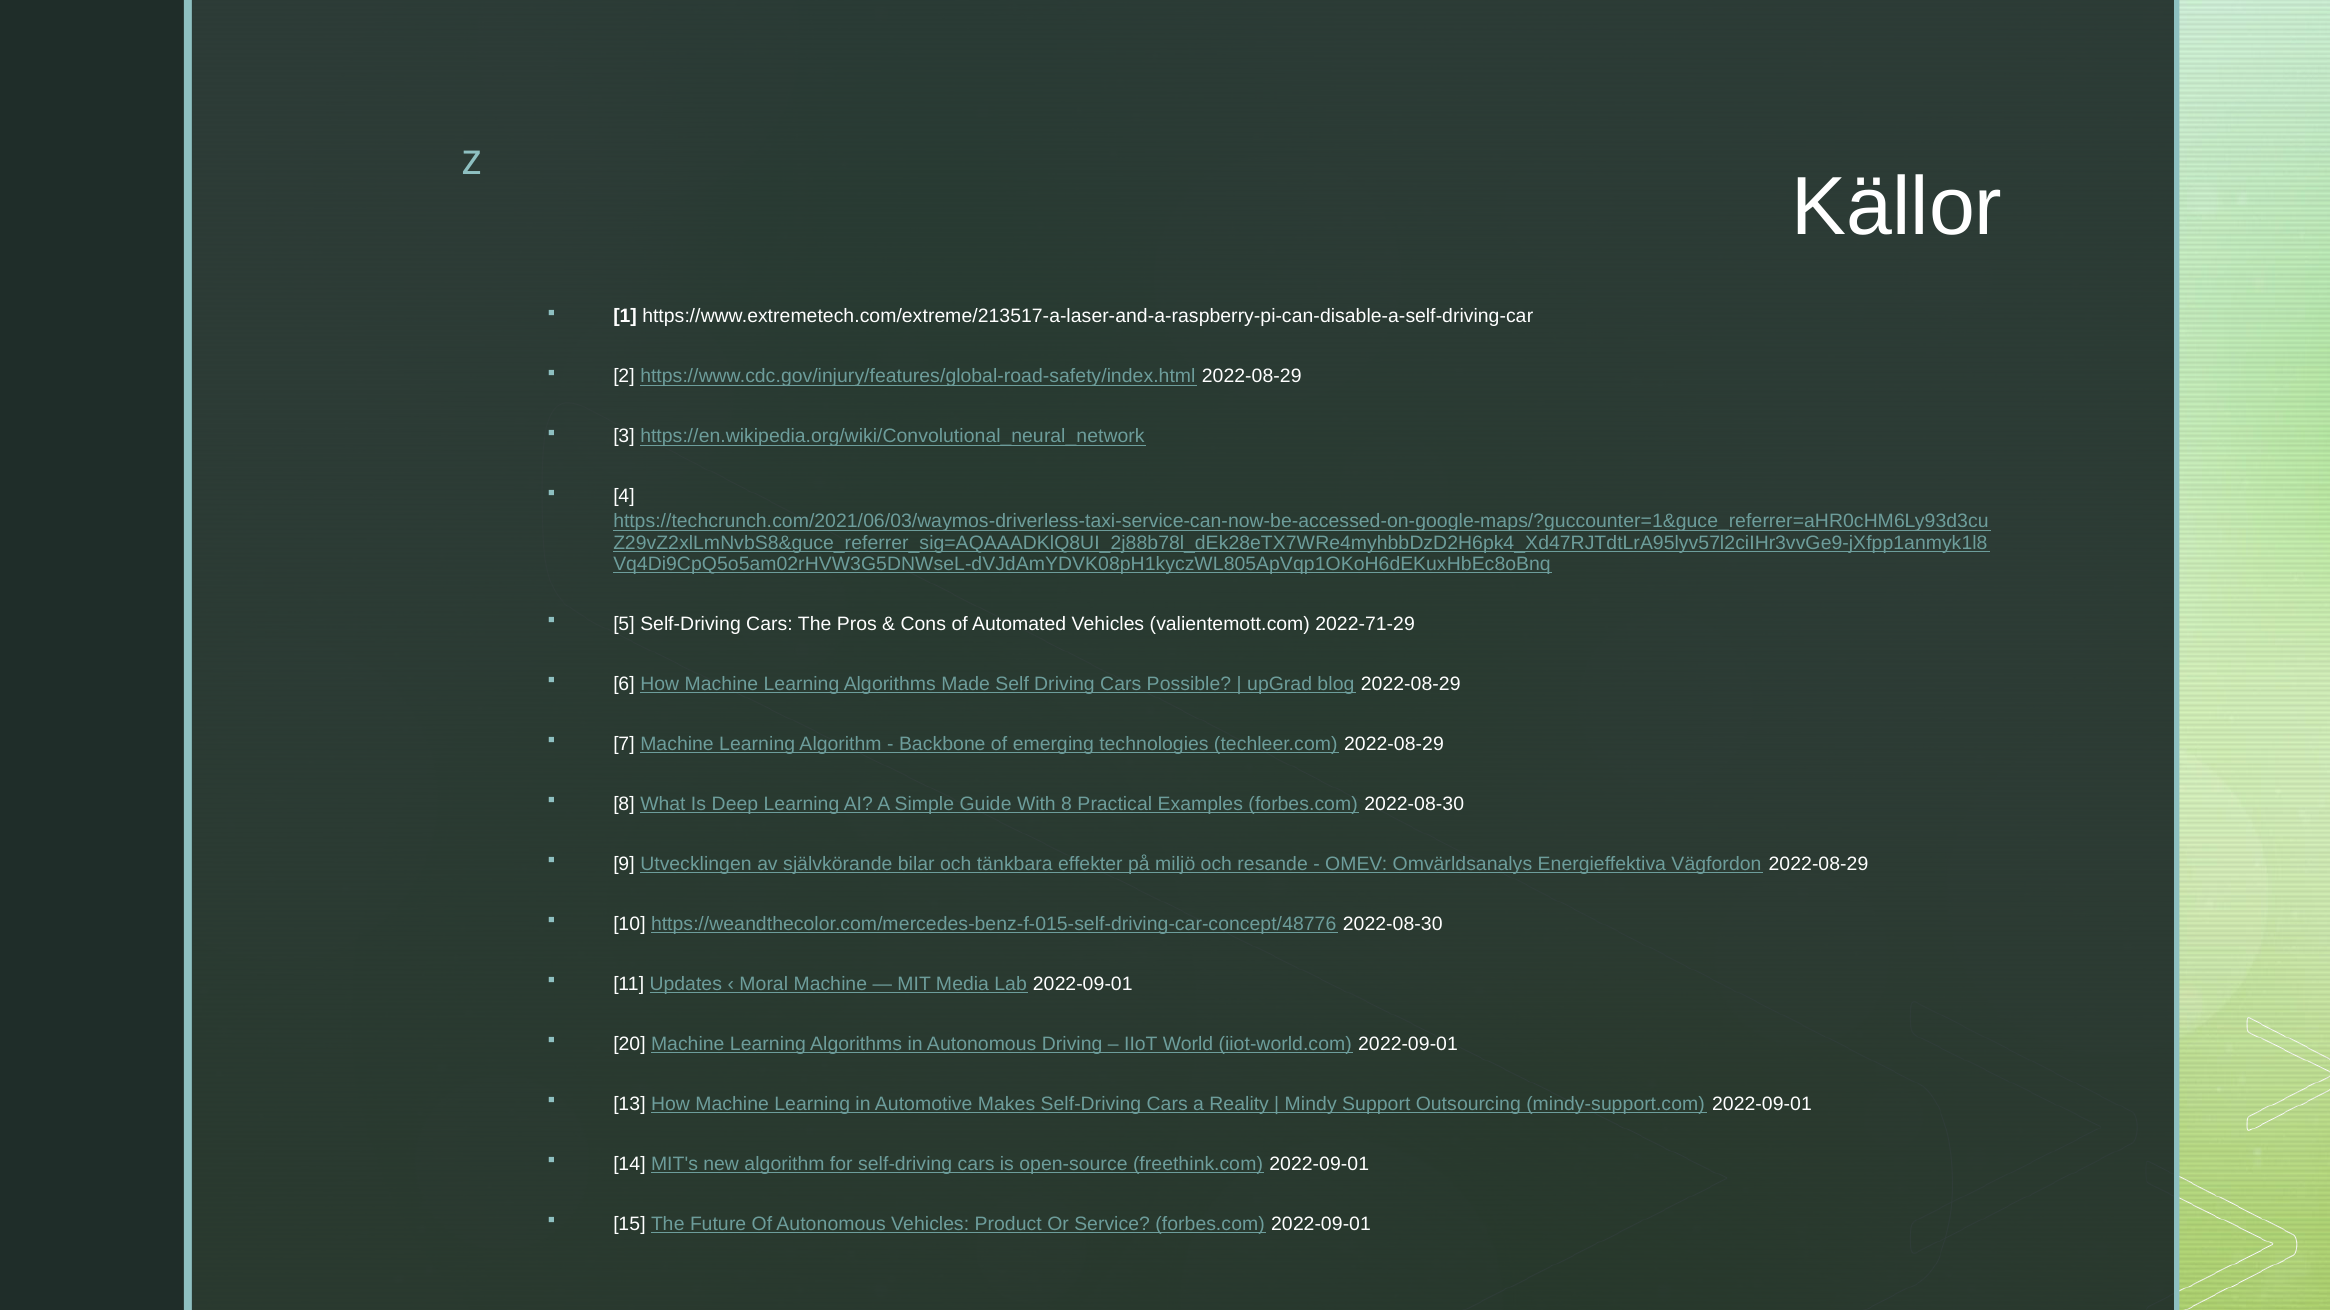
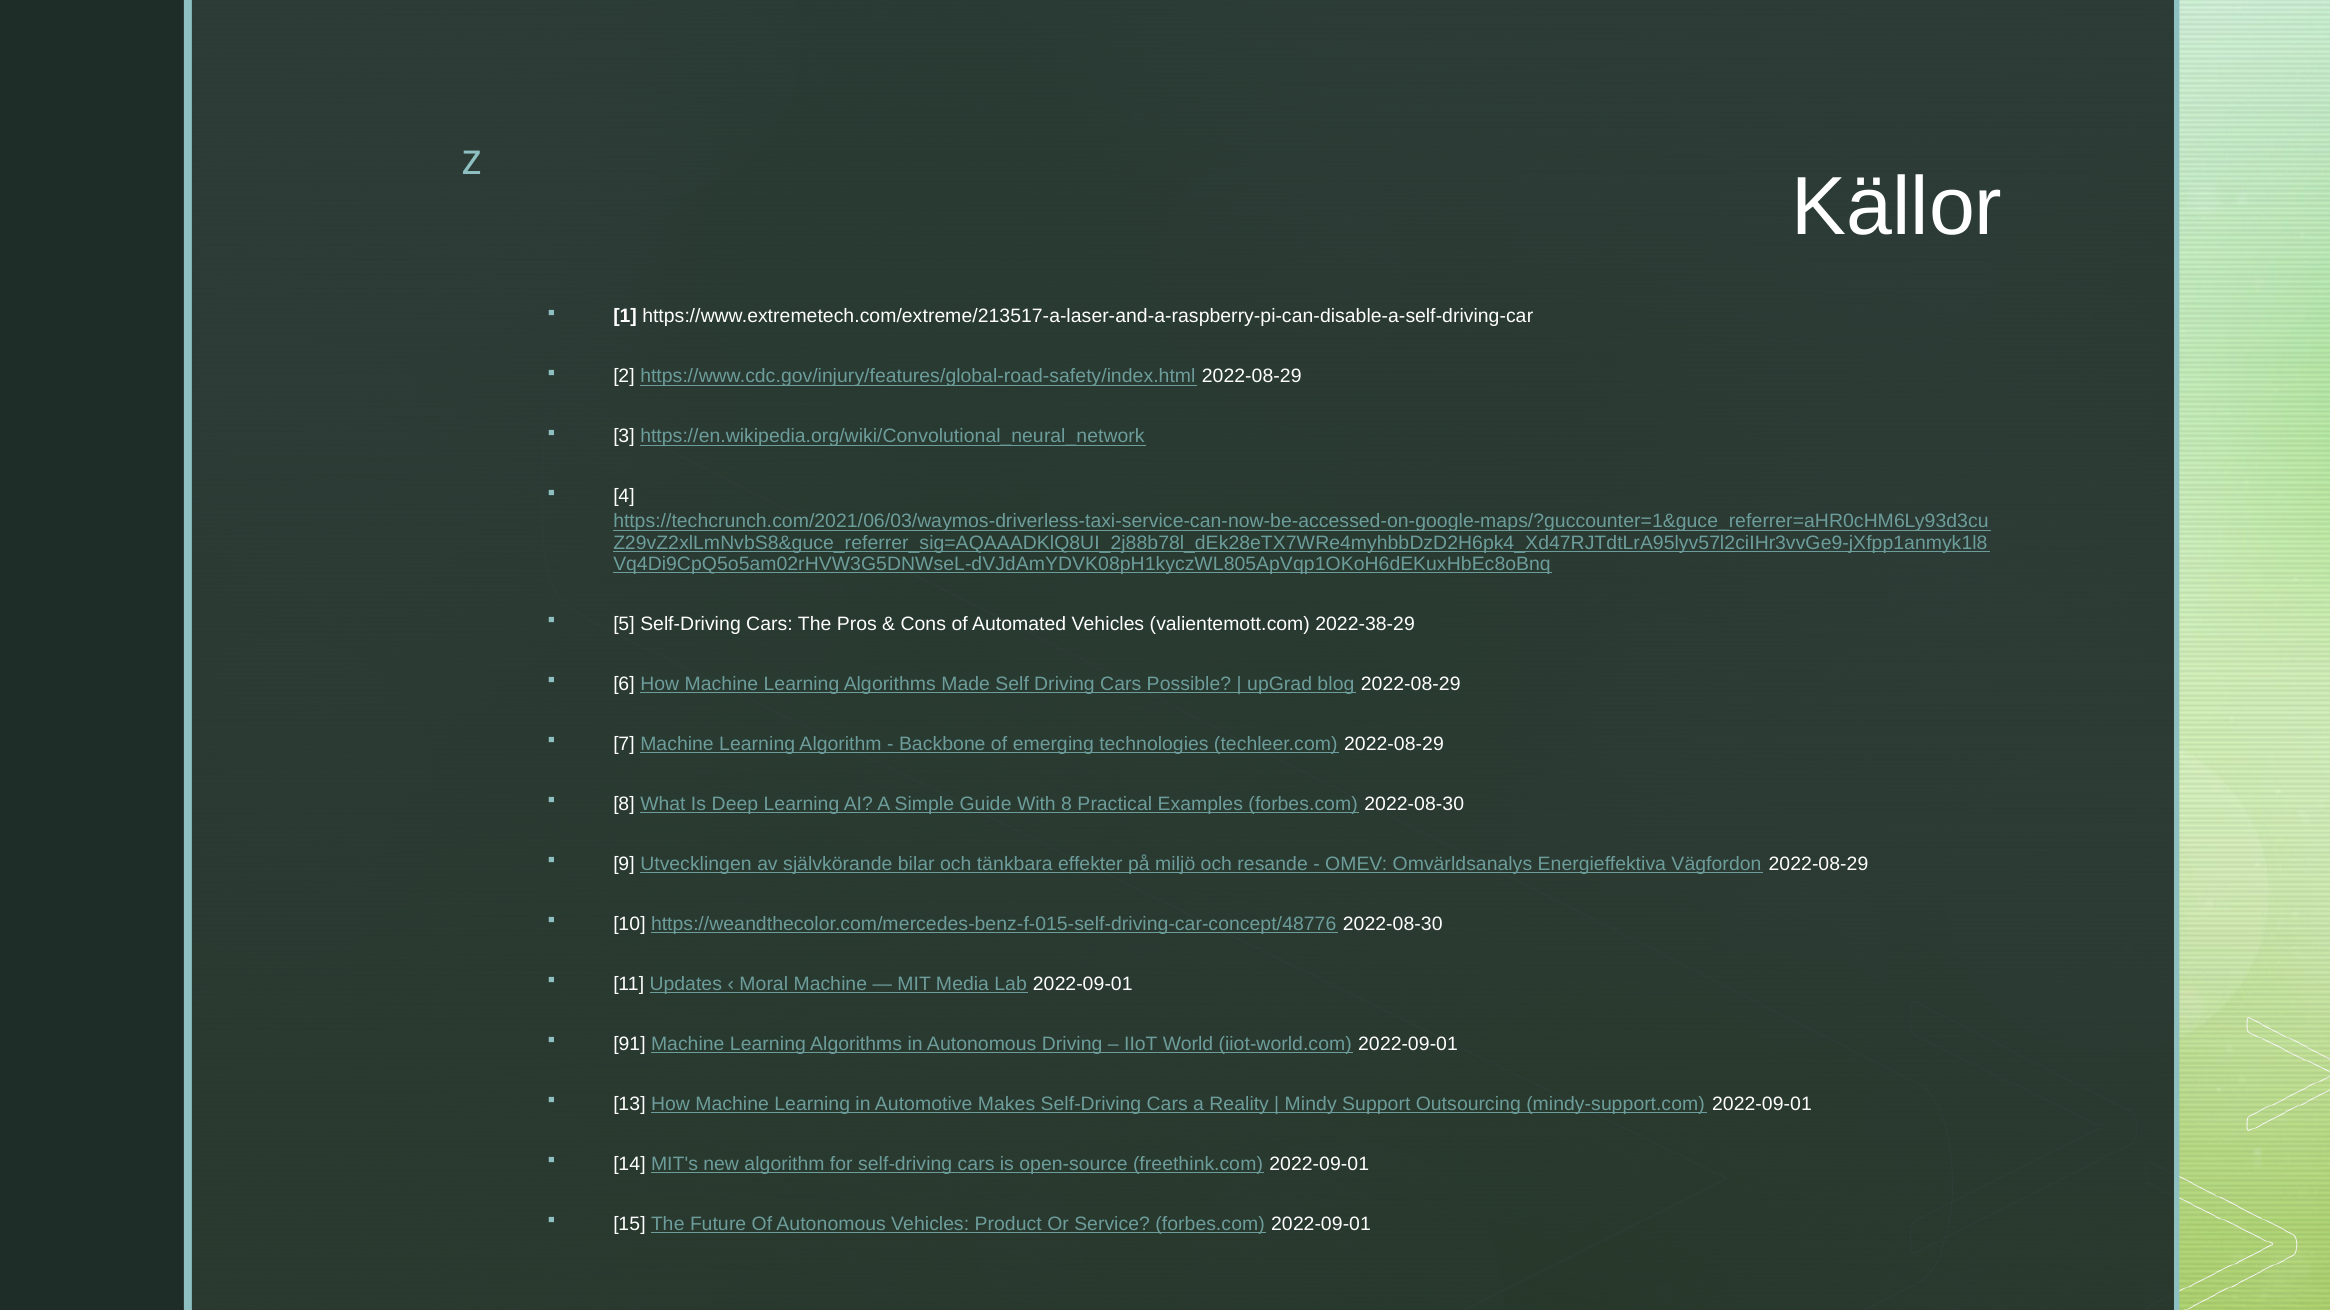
2022-71-29: 2022-71-29 -> 2022-38-29
20: 20 -> 91
